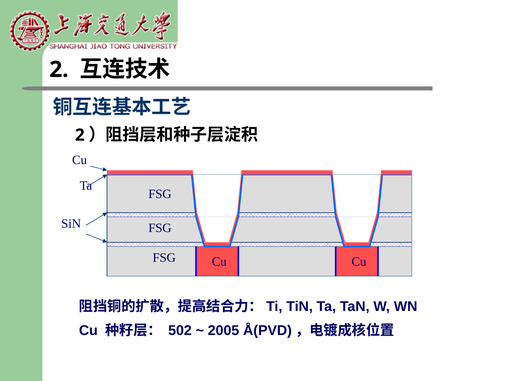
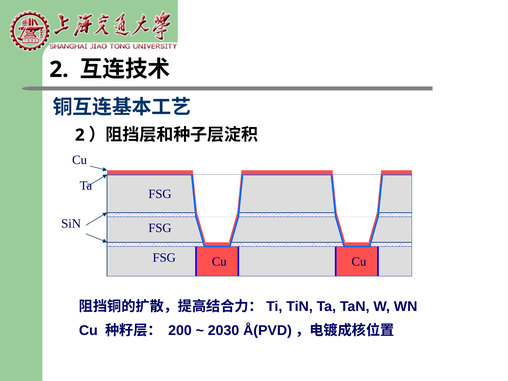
502: 502 -> 200
2005: 2005 -> 2030
